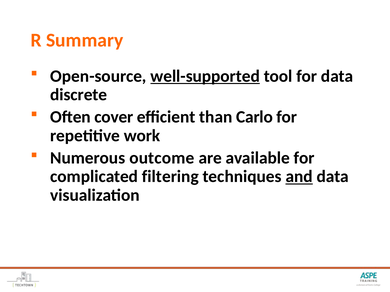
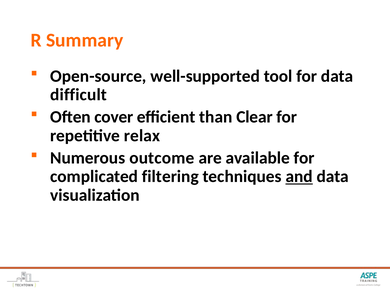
well-supported underline: present -> none
discrete: discrete -> difficult
Carlo: Carlo -> Clear
work: work -> relax
